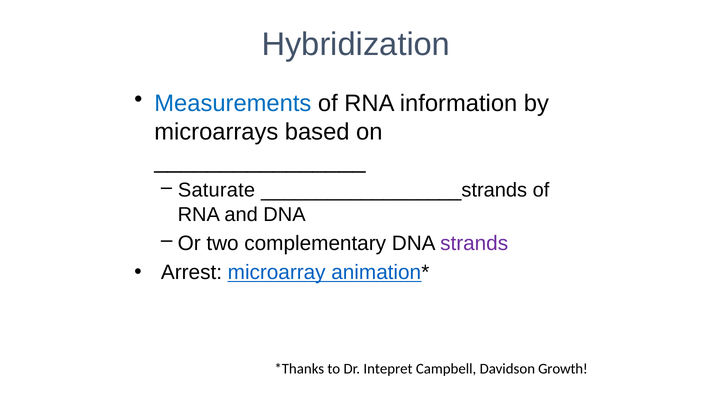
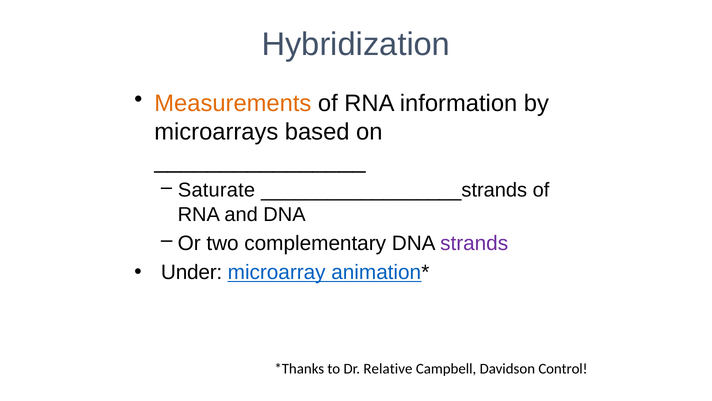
Measurements colour: blue -> orange
Arrest: Arrest -> Under
Intepret: Intepret -> Relative
Growth: Growth -> Control
